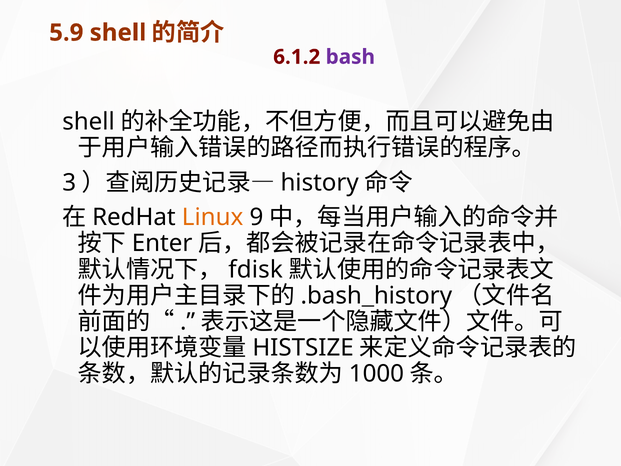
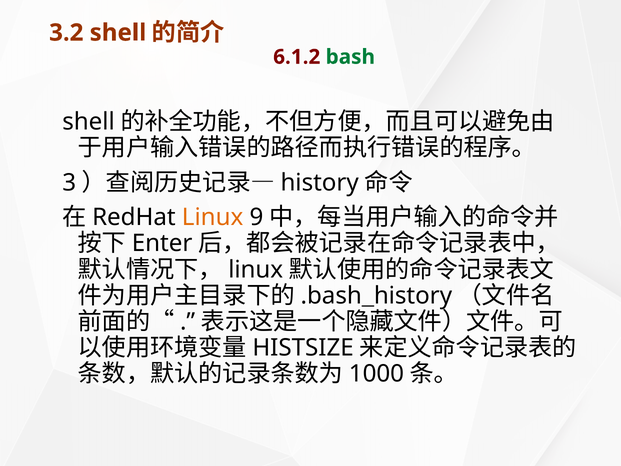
5.9: 5.9 -> 3.2
bash colour: purple -> green
fdisk at (256, 269): fdisk -> linux
